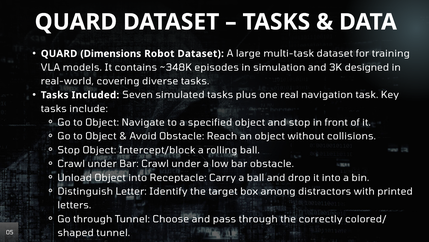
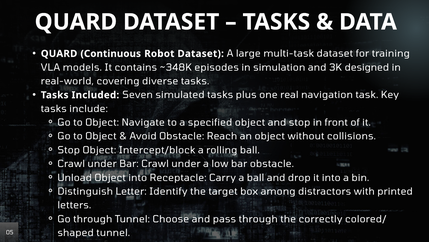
Dimensions: Dimensions -> Continuous
